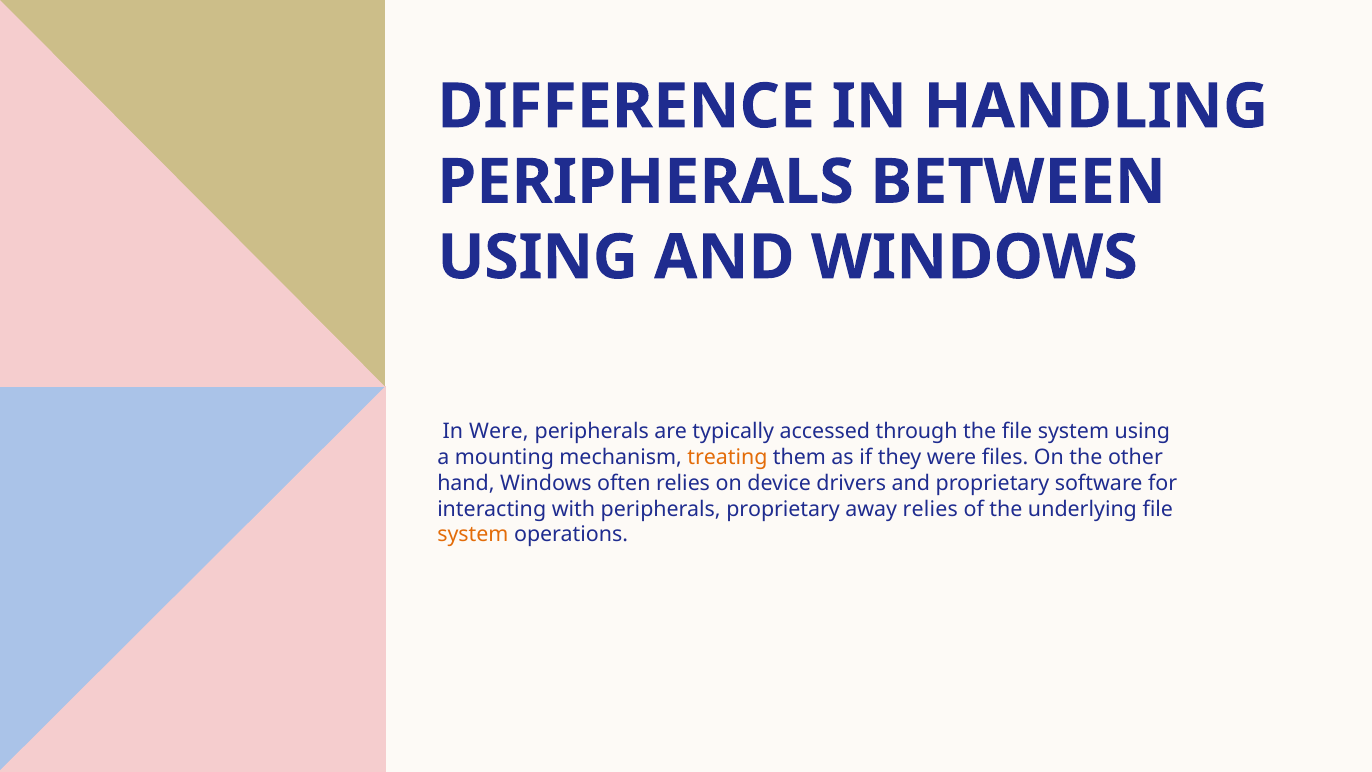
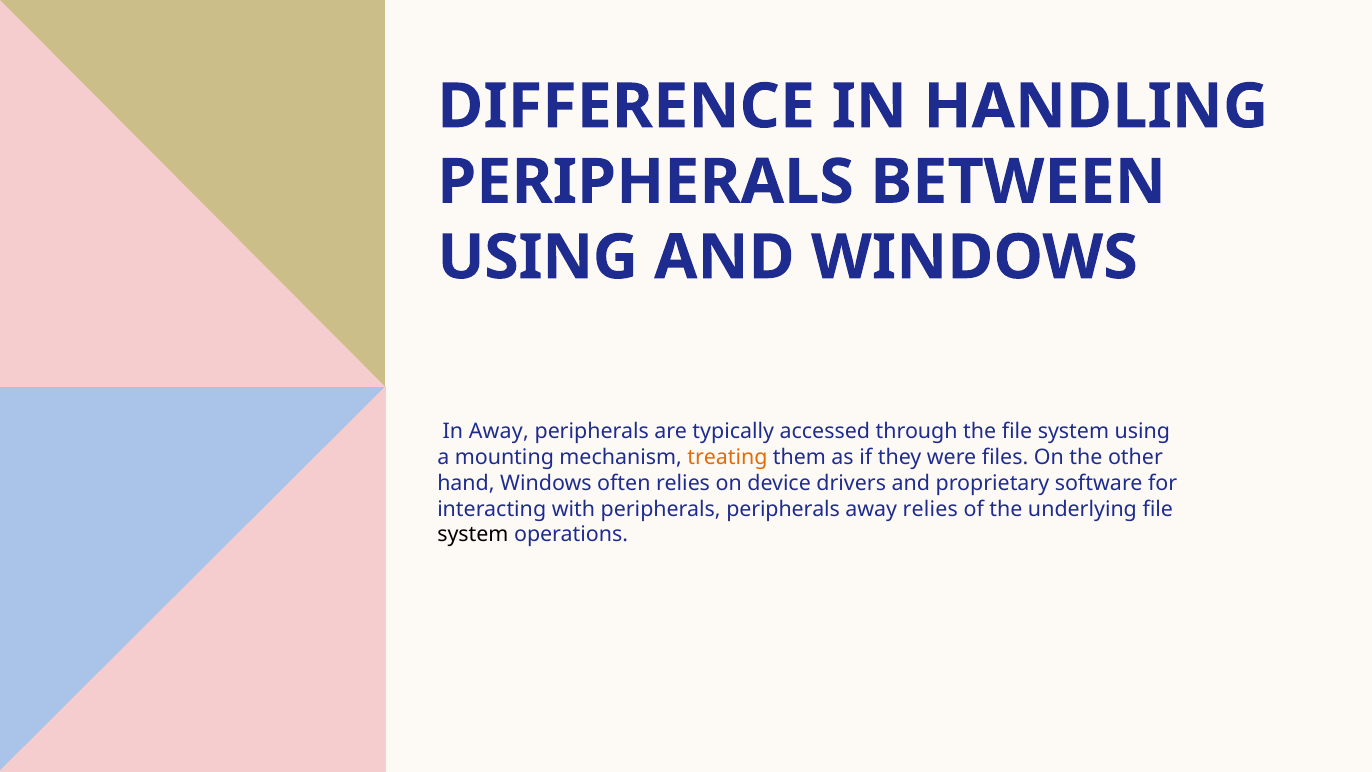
In Were: Were -> Away
peripherals proprietary: proprietary -> peripherals
system at (473, 535) colour: orange -> black
